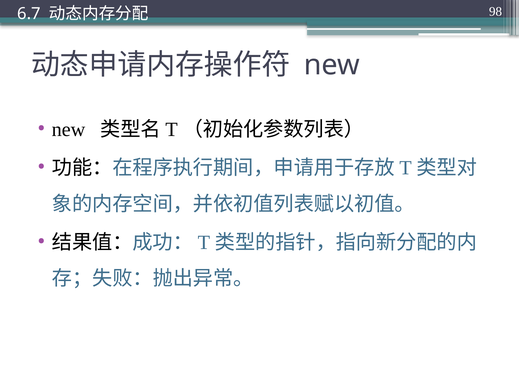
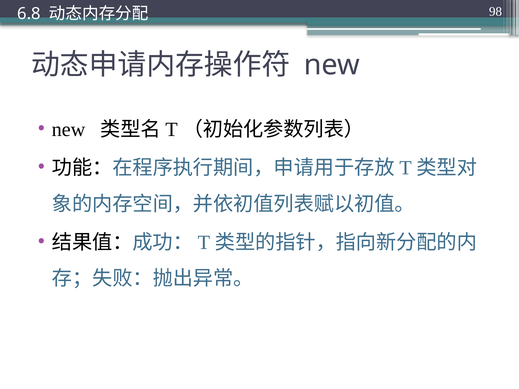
6.7: 6.7 -> 6.8
